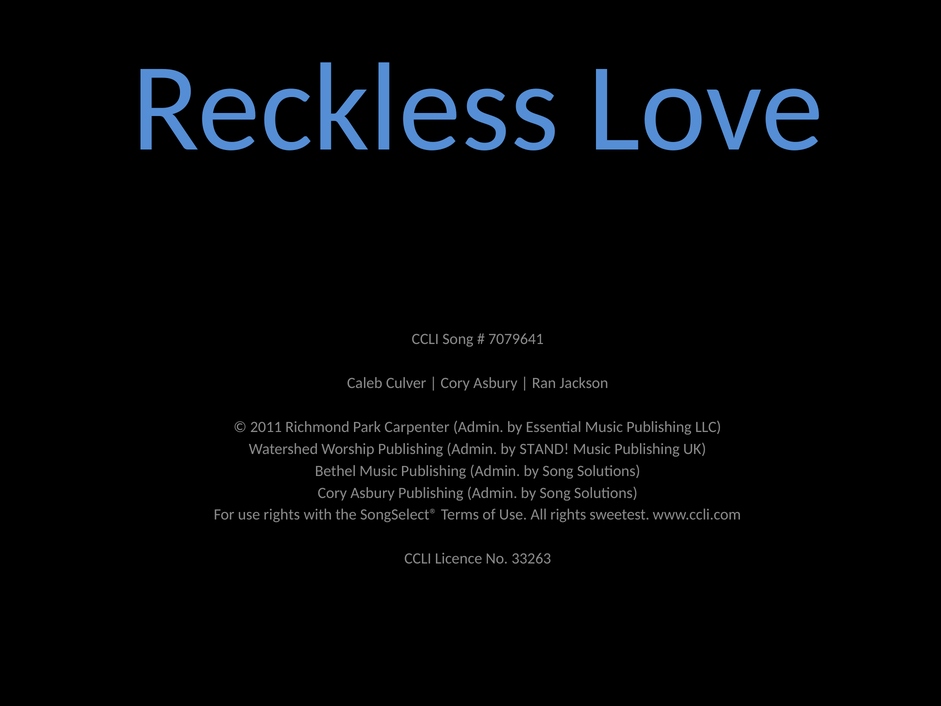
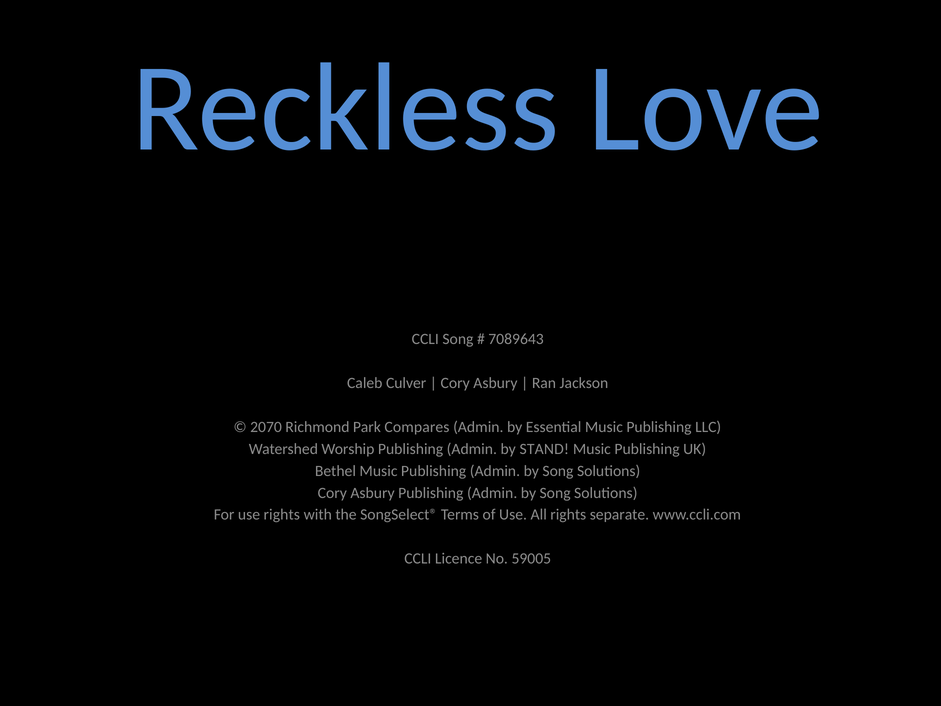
7079641: 7079641 -> 7089643
2011: 2011 -> 2070
Carpenter: Carpenter -> Compares
sweetest: sweetest -> separate
33263: 33263 -> 59005
